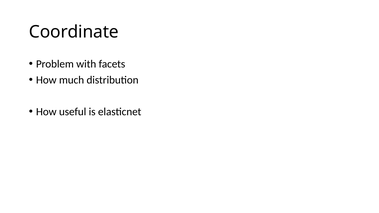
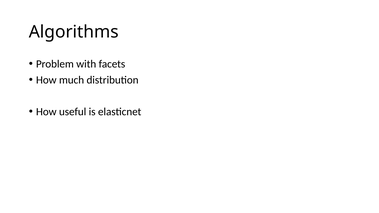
Coordinate: Coordinate -> Algorithms
